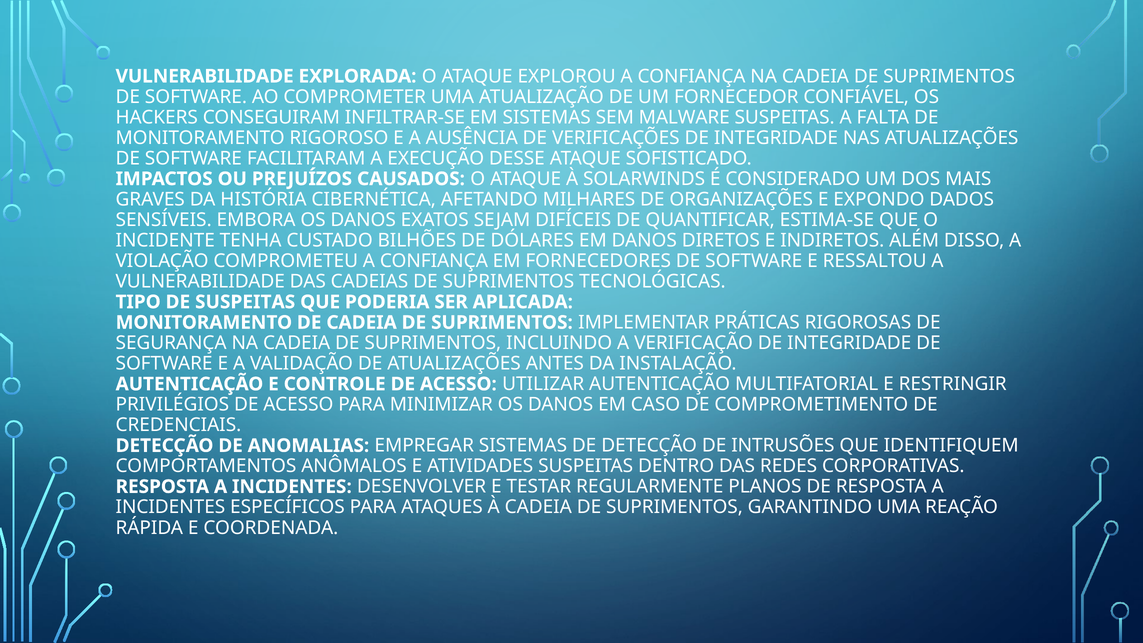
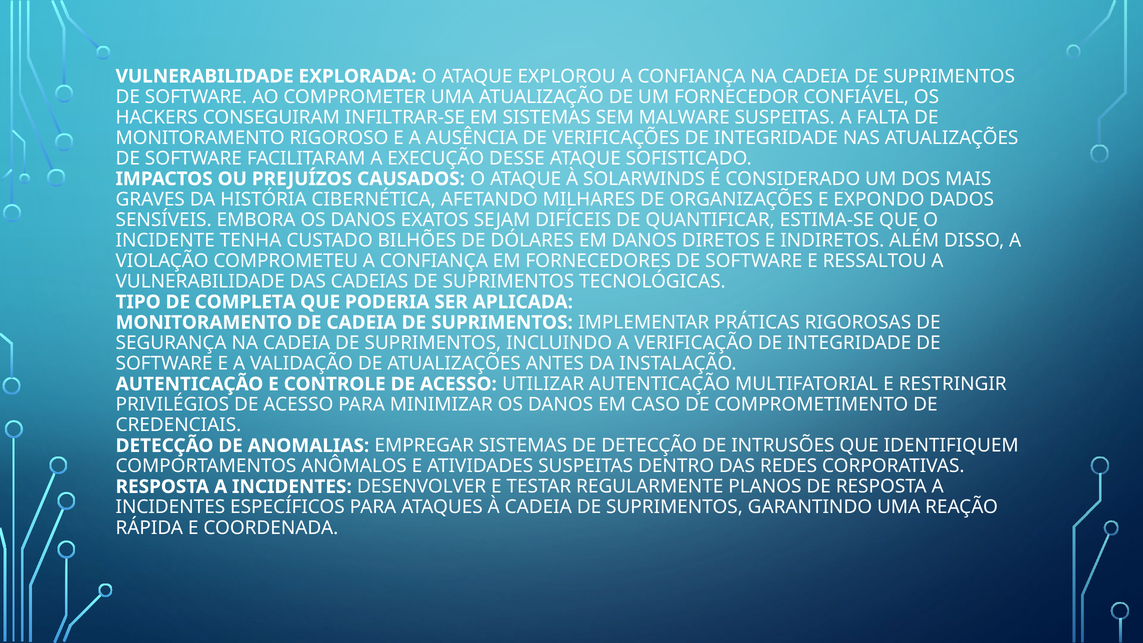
DE SUSPEITAS: SUSPEITAS -> COMPLETA
